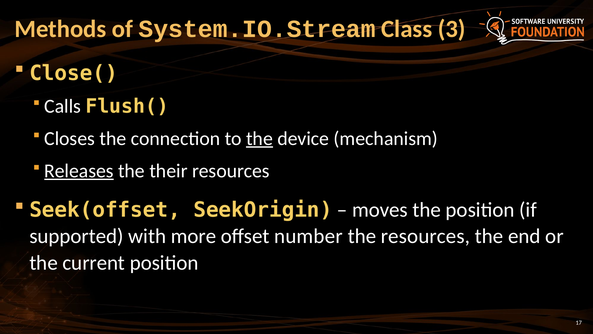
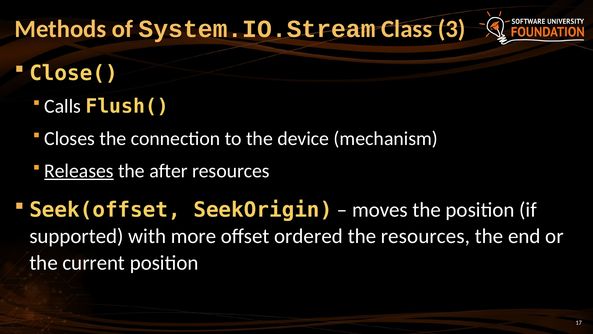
the at (259, 138) underline: present -> none
their: their -> after
number: number -> ordered
